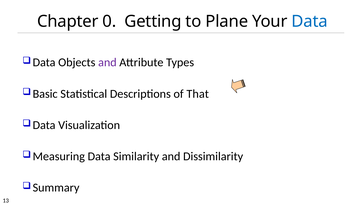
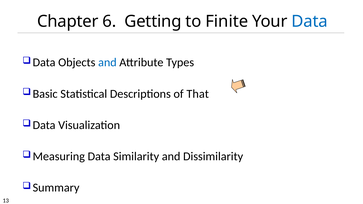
0: 0 -> 6
Plane: Plane -> Finite
and at (107, 63) colour: purple -> blue
